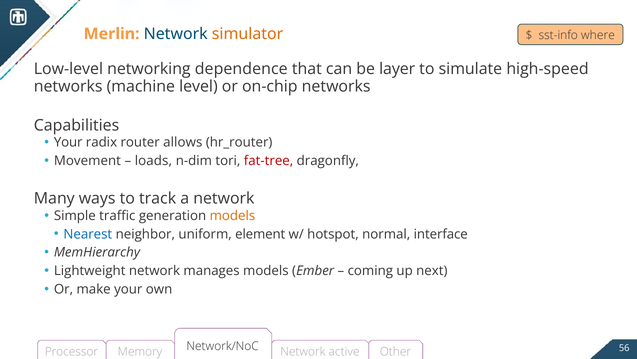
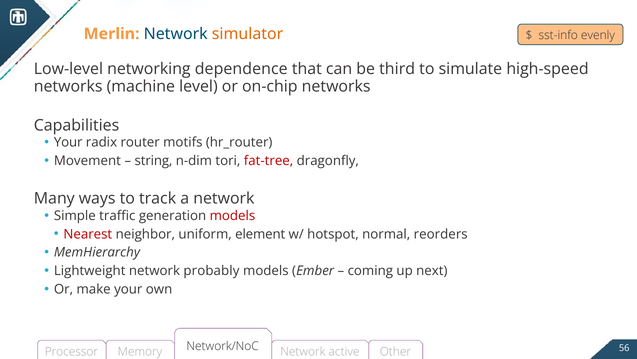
where: where -> evenly
layer: layer -> third
allows: allows -> motifs
loads: loads -> string
models at (232, 215) colour: orange -> red
Nearest colour: blue -> red
interface: interface -> reorders
manages: manages -> probably
